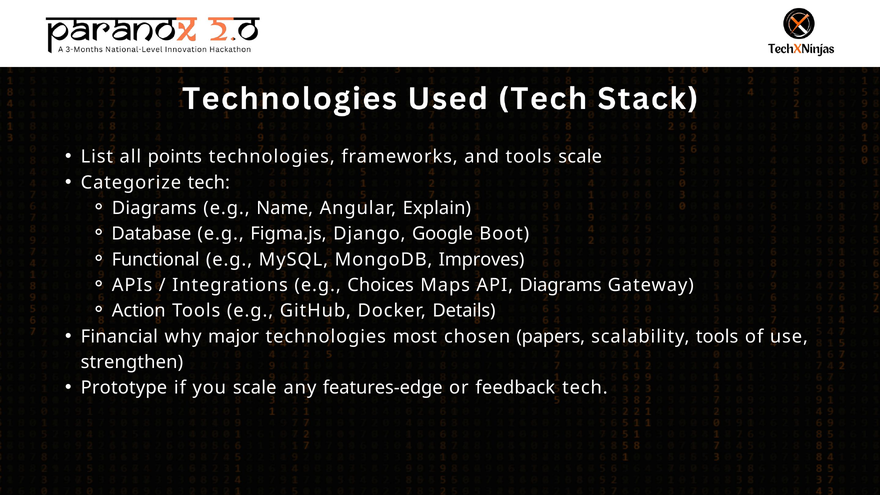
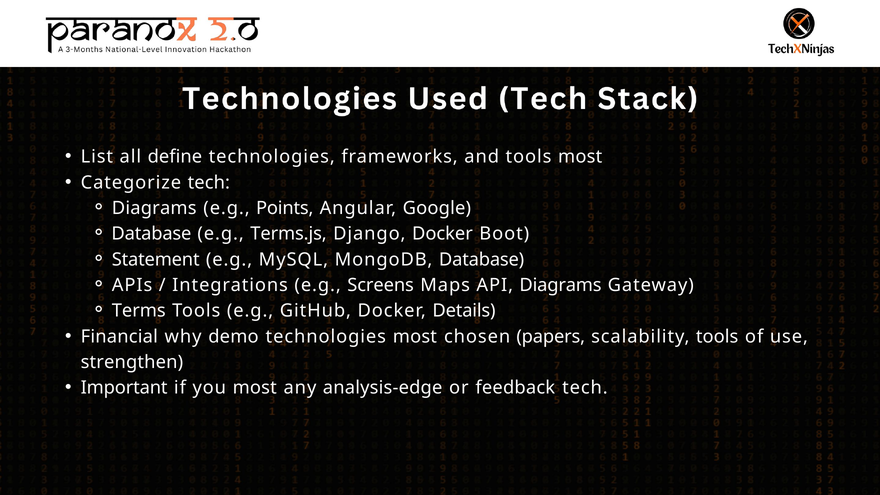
points: points -> define
tools scale: scale -> most
Name: Name -> Points
Explain: Explain -> Google
Figma.js: Figma.js -> Terms.js
Django Google: Google -> Docker
Functional: Functional -> Statement
MongoDB Improves: Improves -> Database
Choices: Choices -> Screens
Action: Action -> Terms
major: major -> demo
Prototype: Prototype -> Important
you scale: scale -> most
features-edge: features-edge -> analysis-edge
